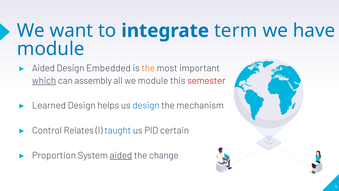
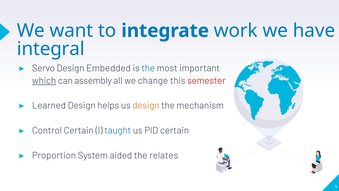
term: term -> work
module at (51, 49): module -> integral
Aided at (43, 68): Aided -> Servo
the at (148, 68) colour: orange -> blue
we module: module -> change
design at (146, 105) colour: blue -> orange
Control Relates: Relates -> Certain
aided at (121, 155) underline: present -> none
change: change -> relates
